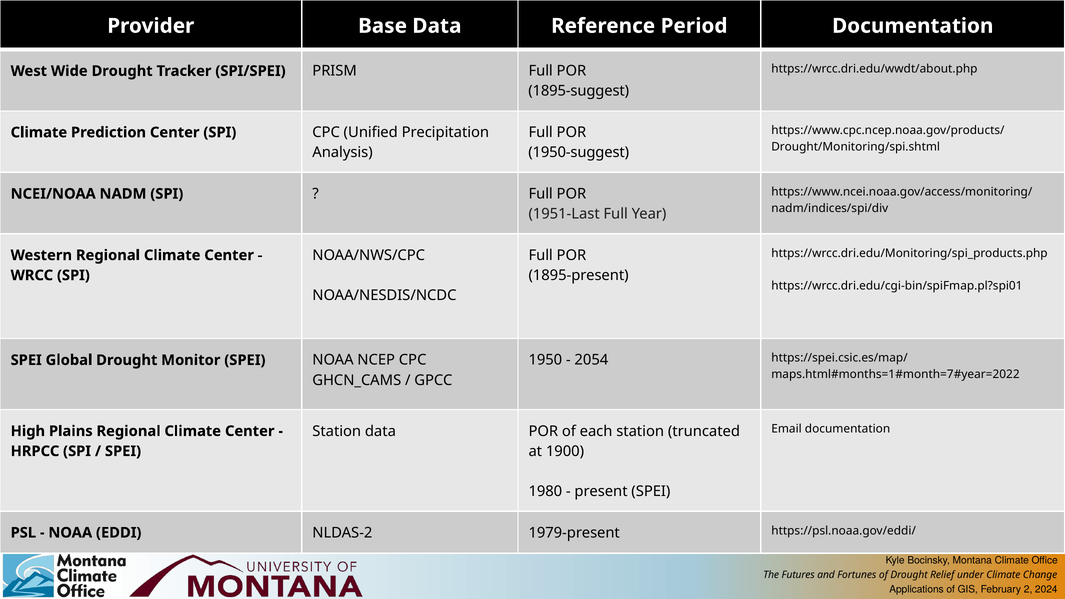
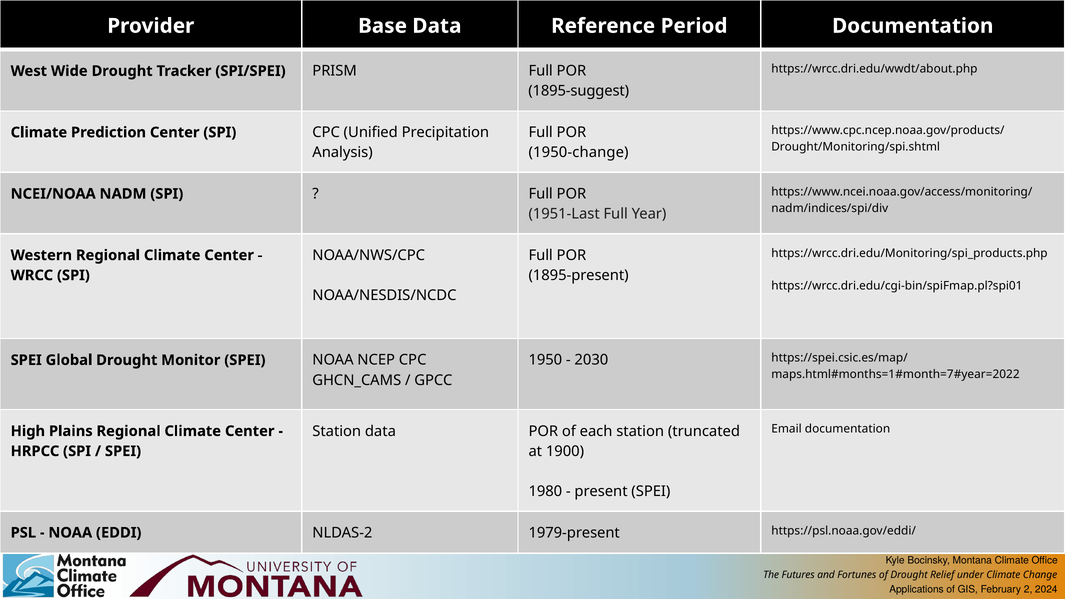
1950-suggest: 1950-suggest -> 1950-change
2054: 2054 -> 2030
